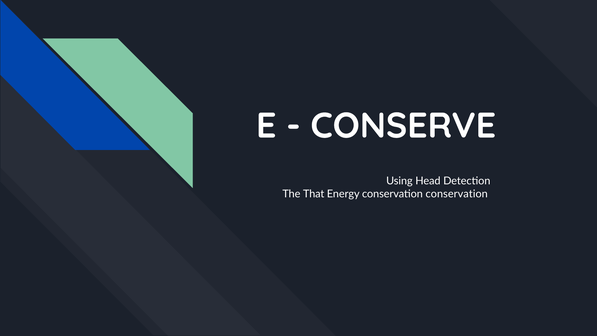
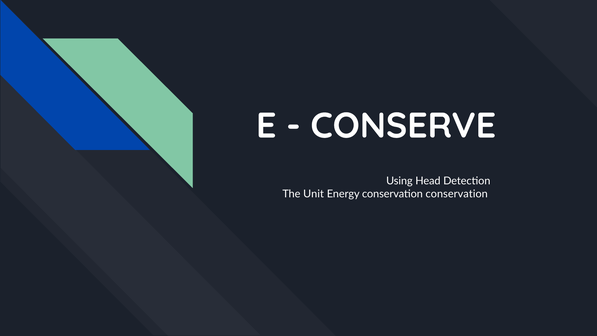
That: That -> Unit
